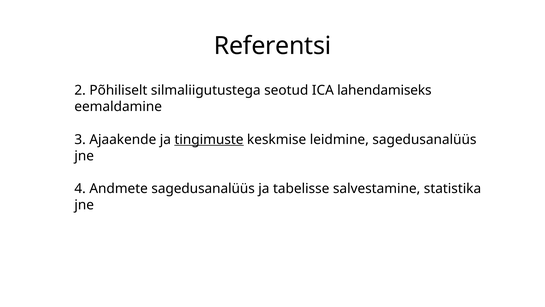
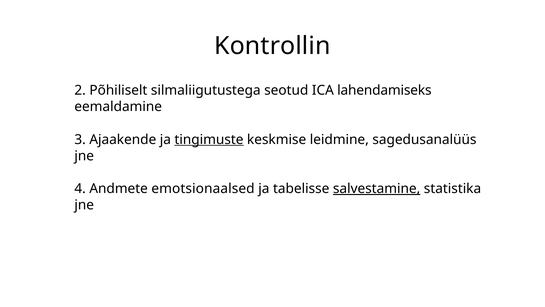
Referentsi: Referentsi -> Kontrollin
Andmete sagedusanalüüs: sagedusanalüüs -> emotsionaalsed
salvestamine underline: none -> present
